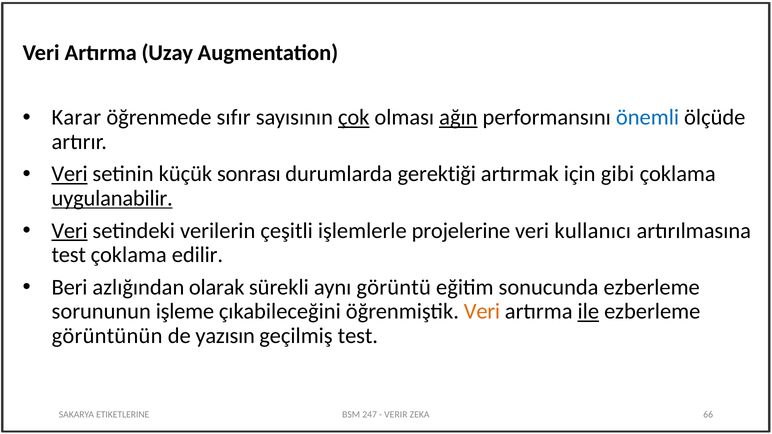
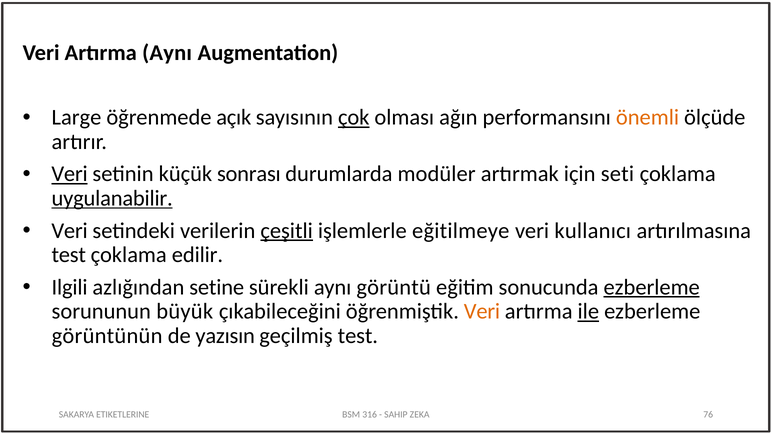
Artırma Uzay: Uzay -> Aynı
Karar: Karar -> Large
sıfır: sıfır -> açık
ağın underline: present -> none
önemli colour: blue -> orange
gerektiği: gerektiği -> modüler
gibi: gibi -> seti
Veri at (70, 231) underline: present -> none
çeşitli underline: none -> present
projelerine: projelerine -> eğitilmeye
Beri: Beri -> Ilgili
olarak: olarak -> setine
ezberleme at (652, 287) underline: none -> present
işleme: işleme -> büyük
247: 247 -> 316
VERIR: VERIR -> SAHIP
66: 66 -> 76
